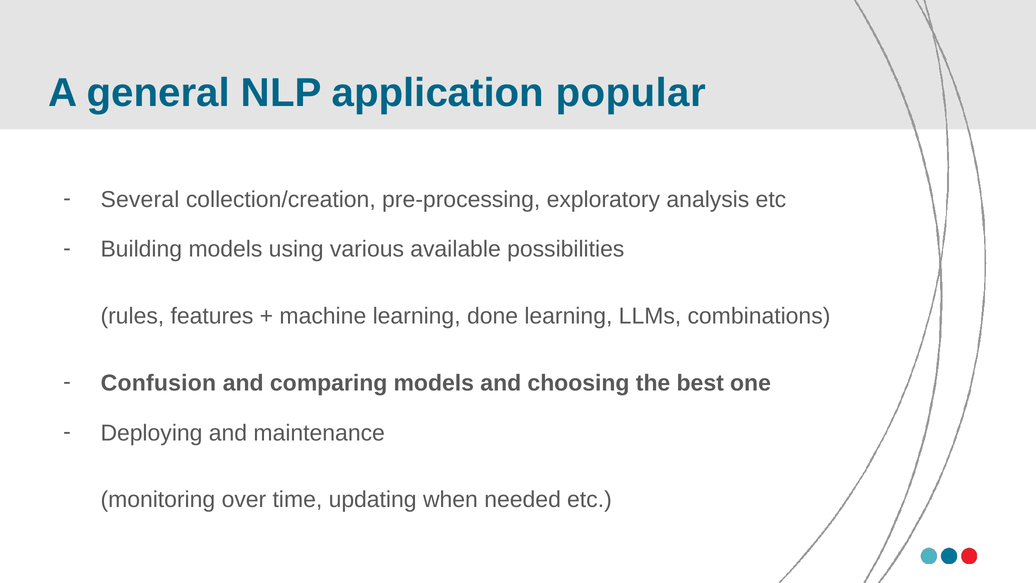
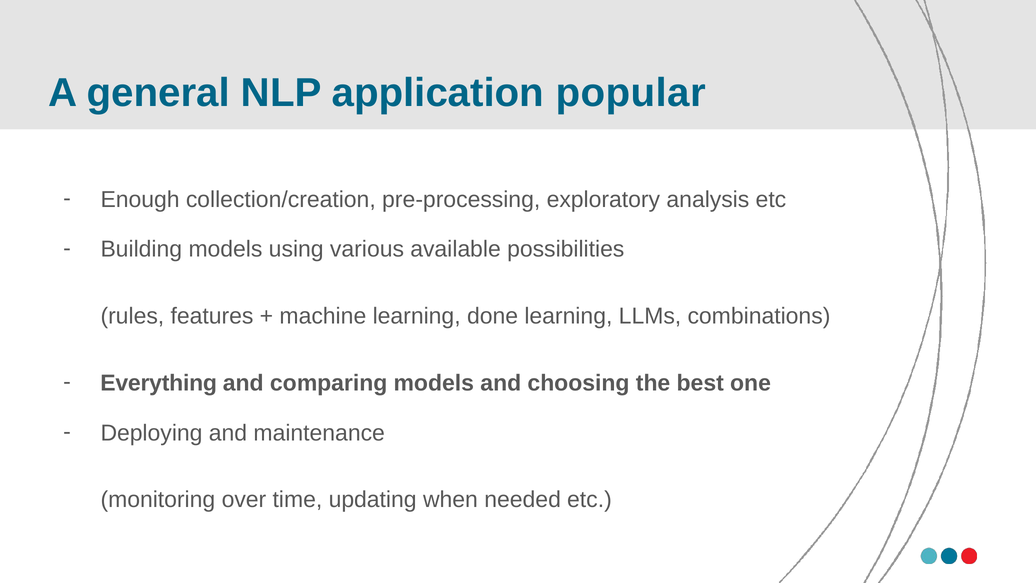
Several: Several -> Enough
Confusion: Confusion -> Everything
